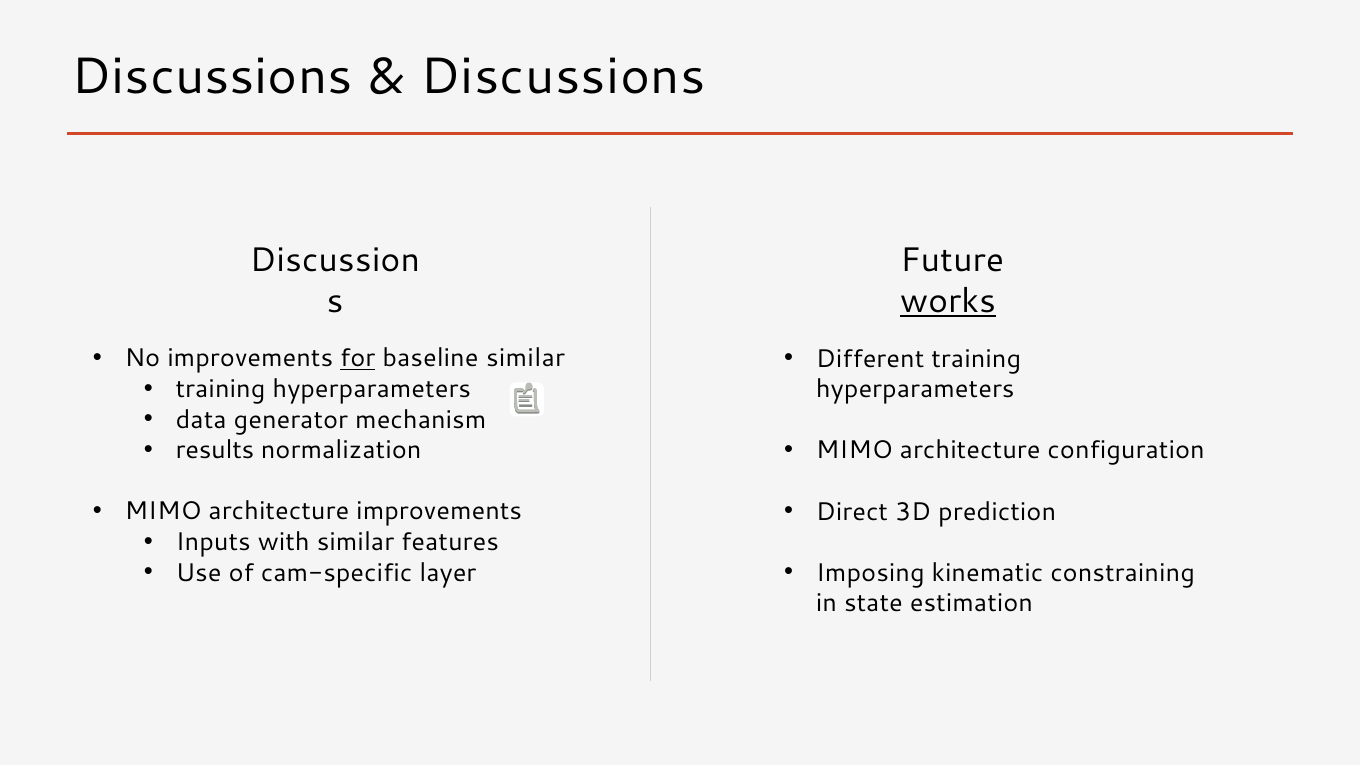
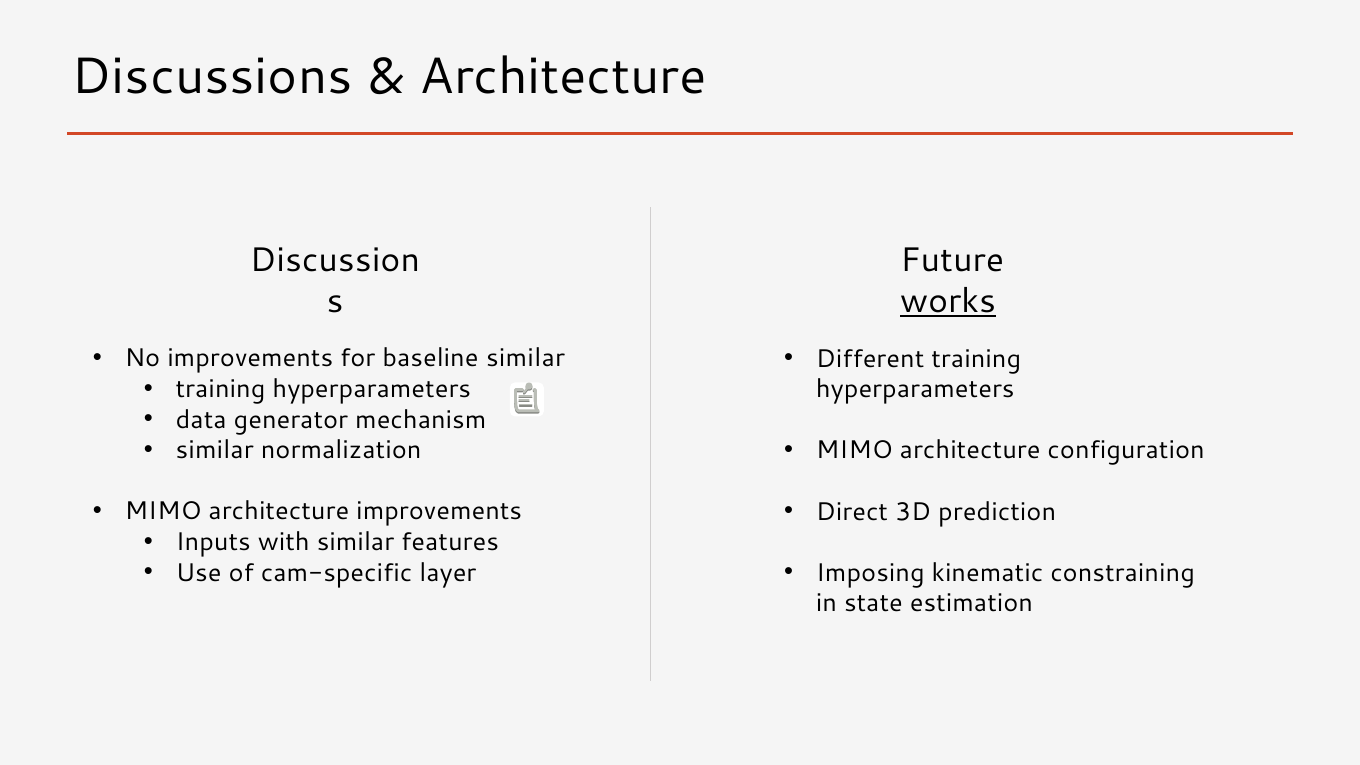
Discussions at (563, 77): Discussions -> Architecture
for underline: present -> none
results at (215, 450): results -> similar
